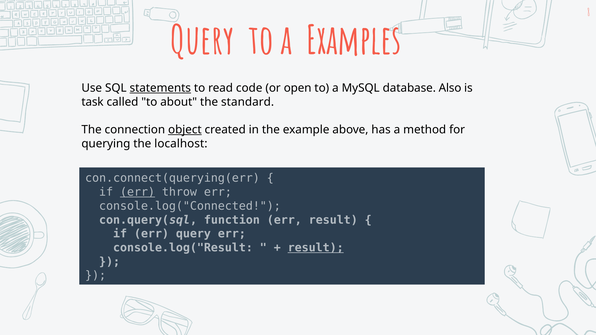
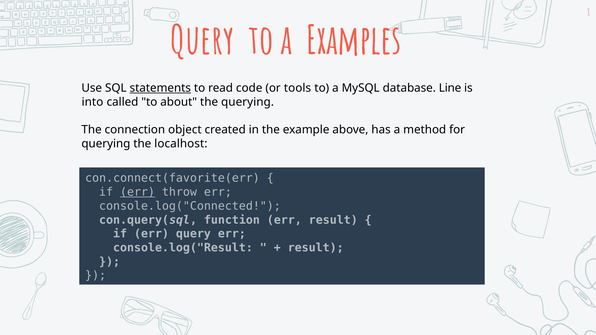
open: open -> tools
Also: Also -> Line
task: task -> into
the standard: standard -> querying
object underline: present -> none
con.connect(querying(err: con.connect(querying(err -> con.connect(favorite(err
result at (316, 248) underline: present -> none
